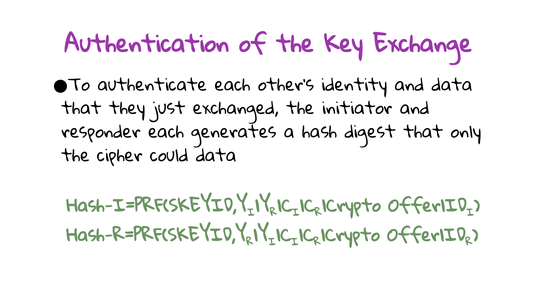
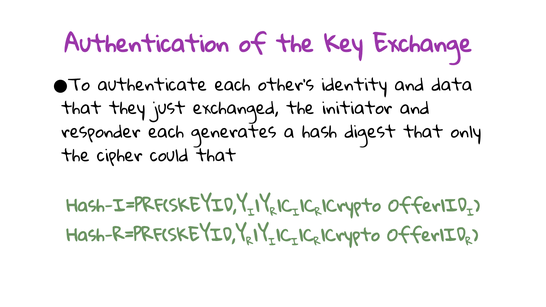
could data: data -> that
